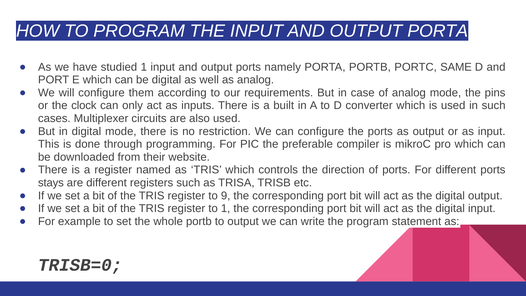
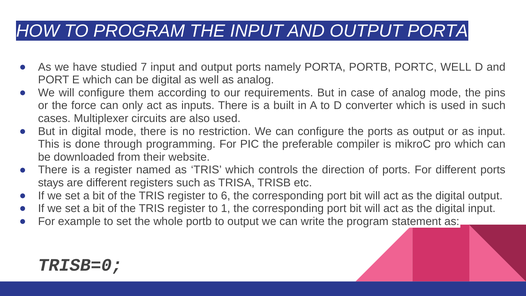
studied 1: 1 -> 7
PORTC SAME: SAME -> WELL
clock: clock -> force
9: 9 -> 6
